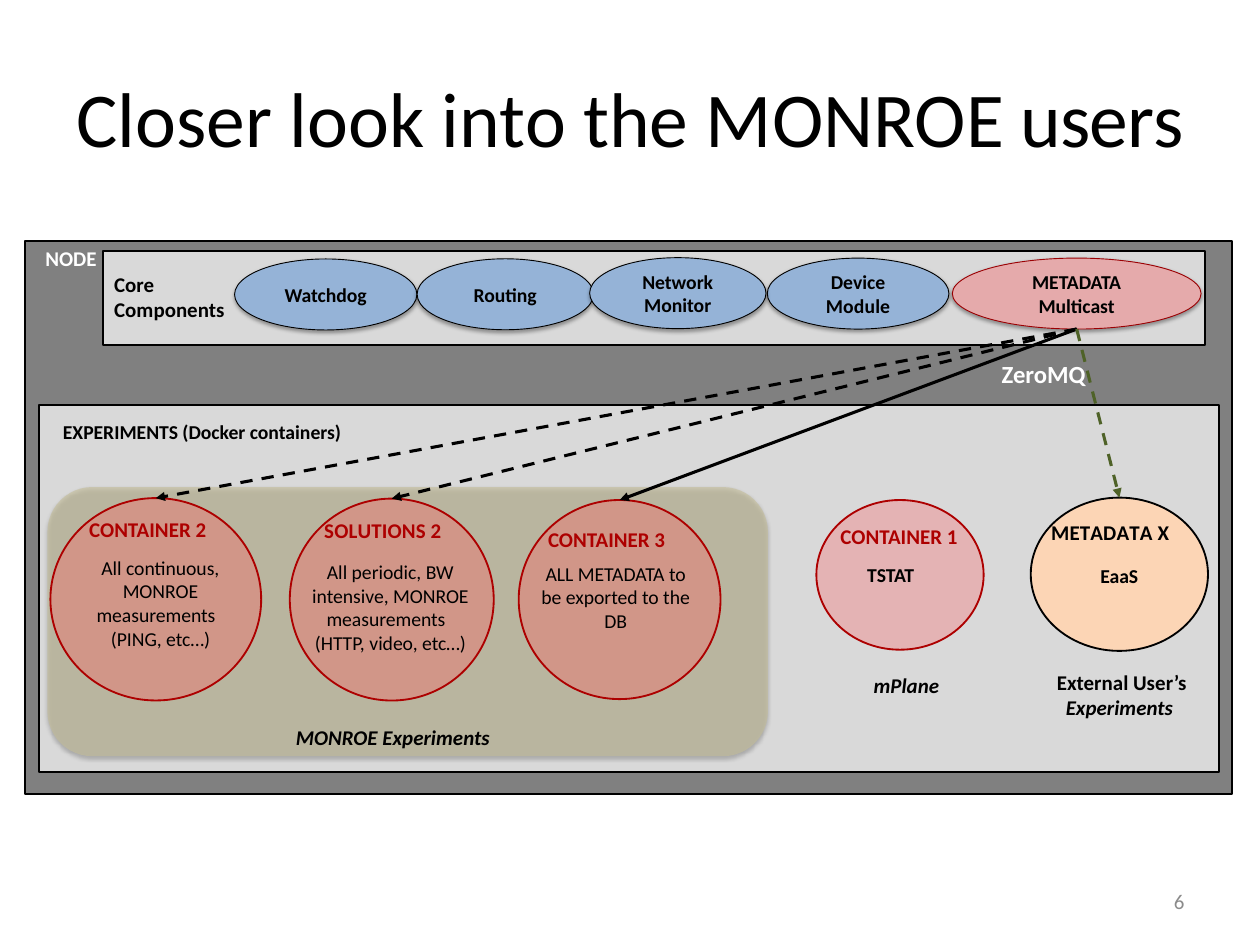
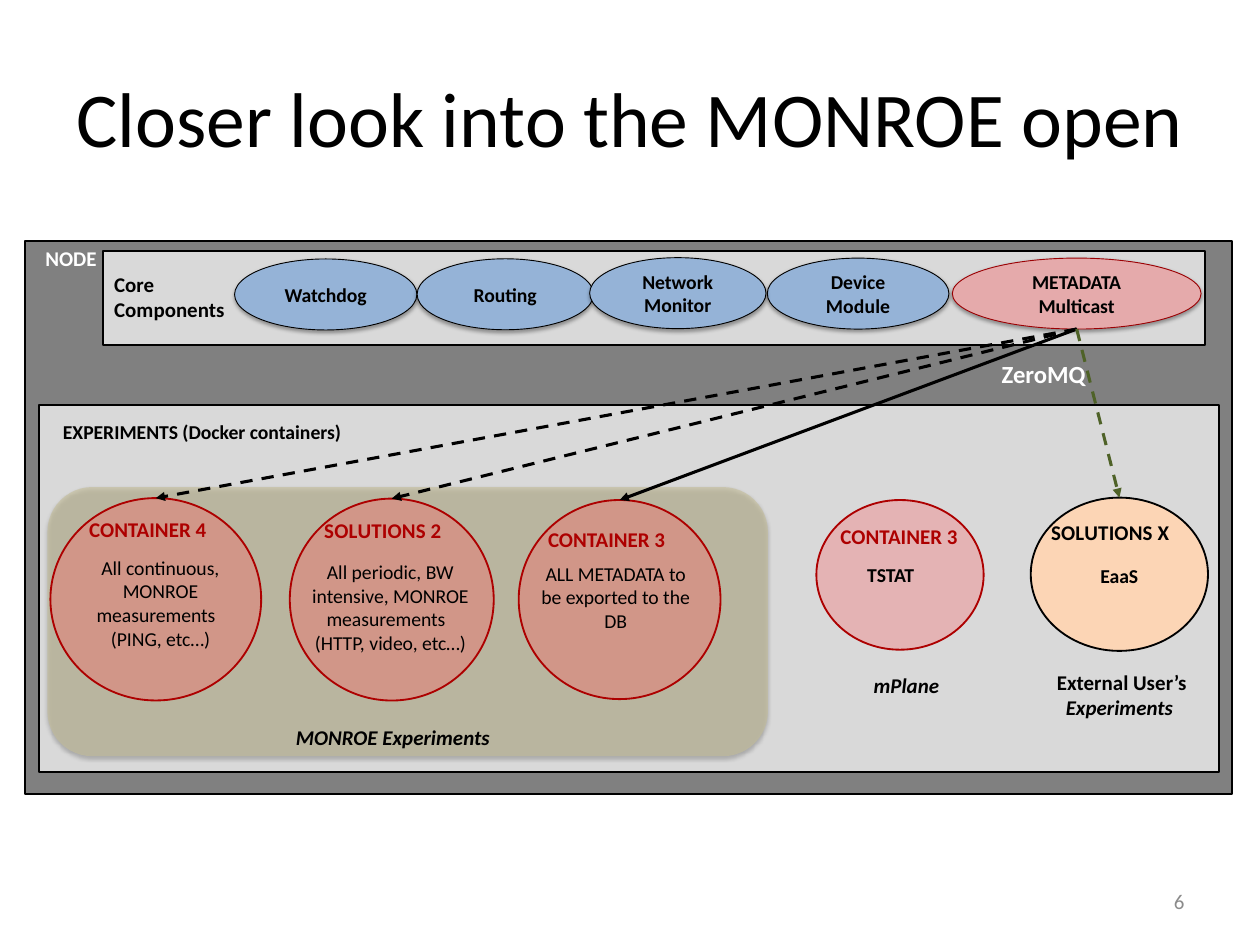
users: users -> open
CONTAINER 2: 2 -> 4
METADATA at (1102, 534): METADATA -> SOLUTIONS
1 at (952, 538): 1 -> 3
